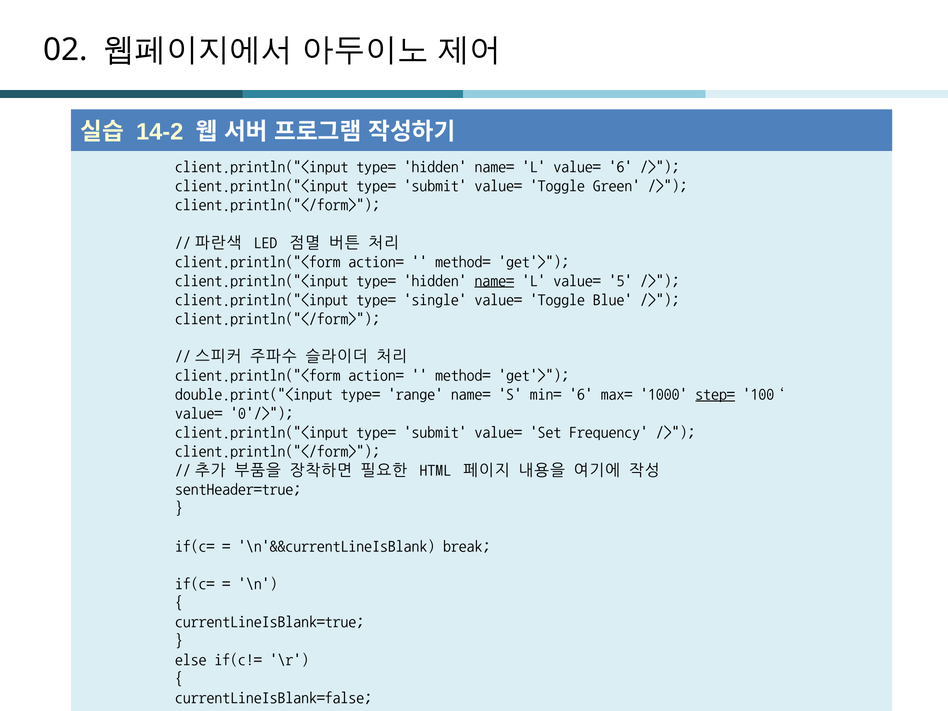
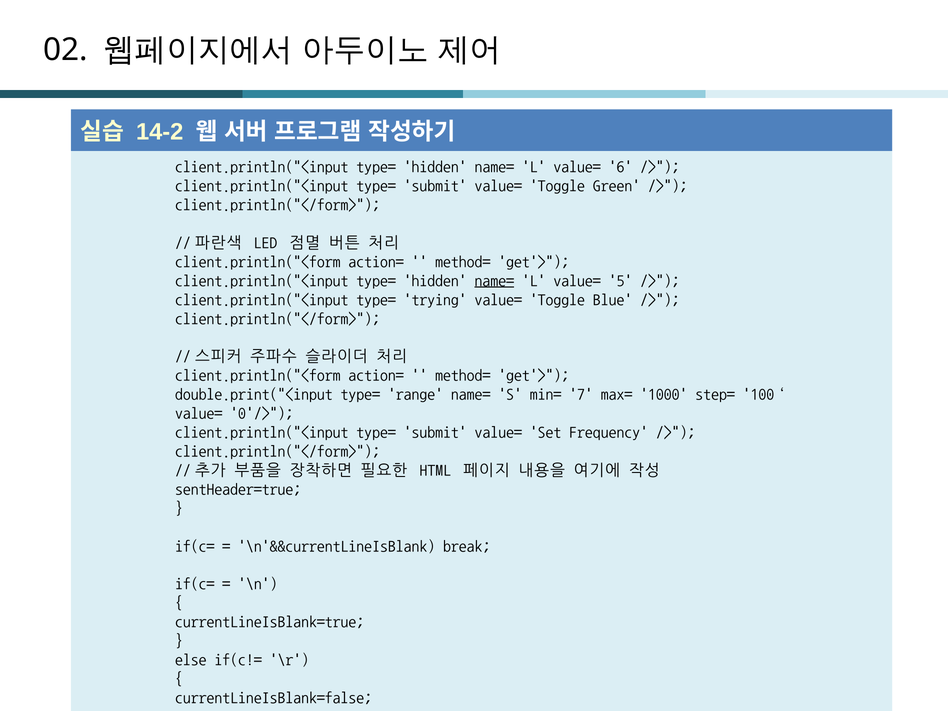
single: single -> trying
min= 6: 6 -> 7
step= underline: present -> none
